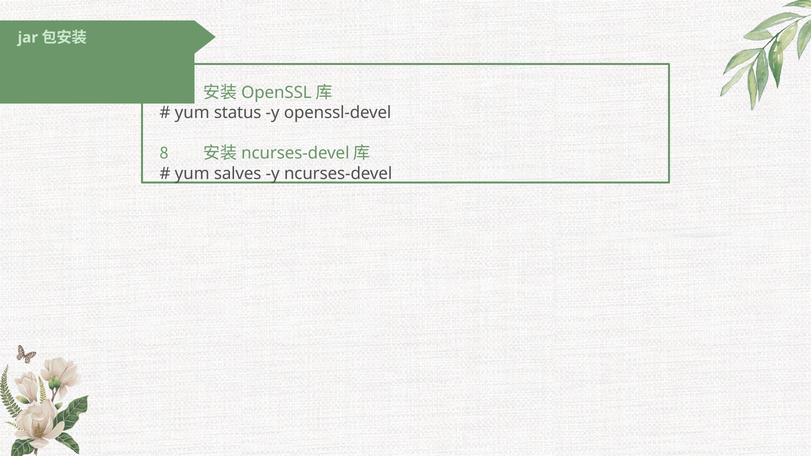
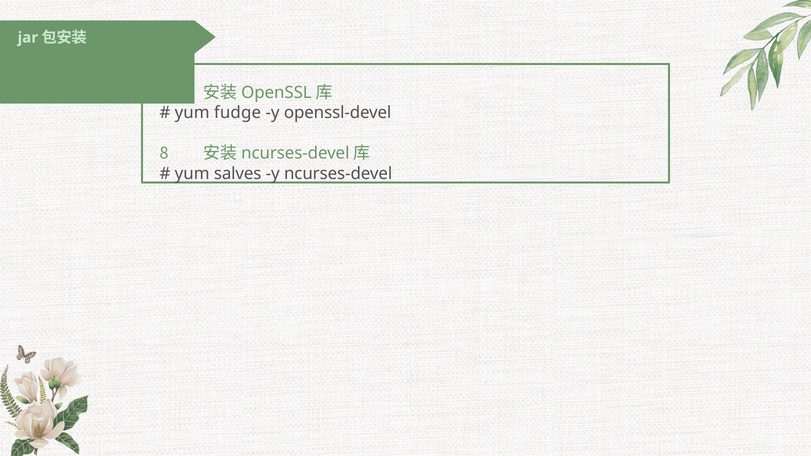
status: status -> fudge
